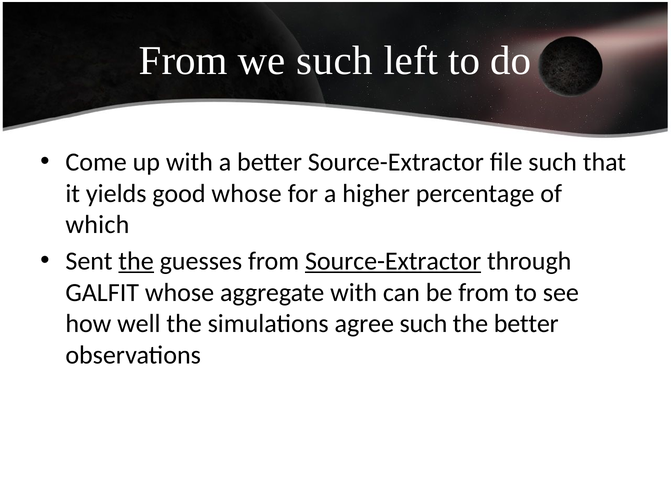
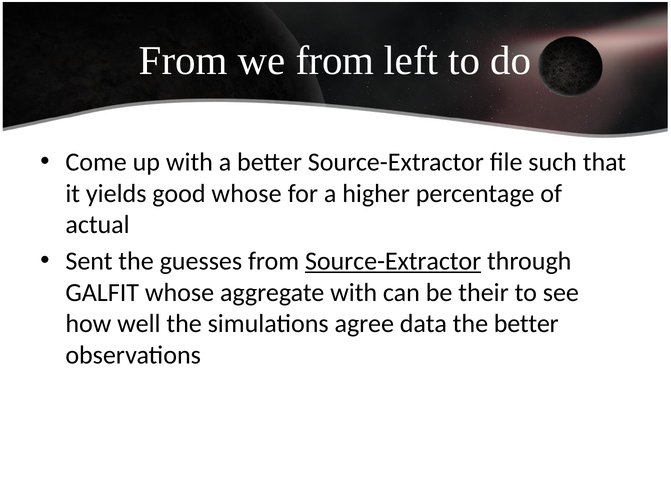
we such: such -> from
which: which -> actual
the at (136, 261) underline: present -> none
be from: from -> their
agree such: such -> data
